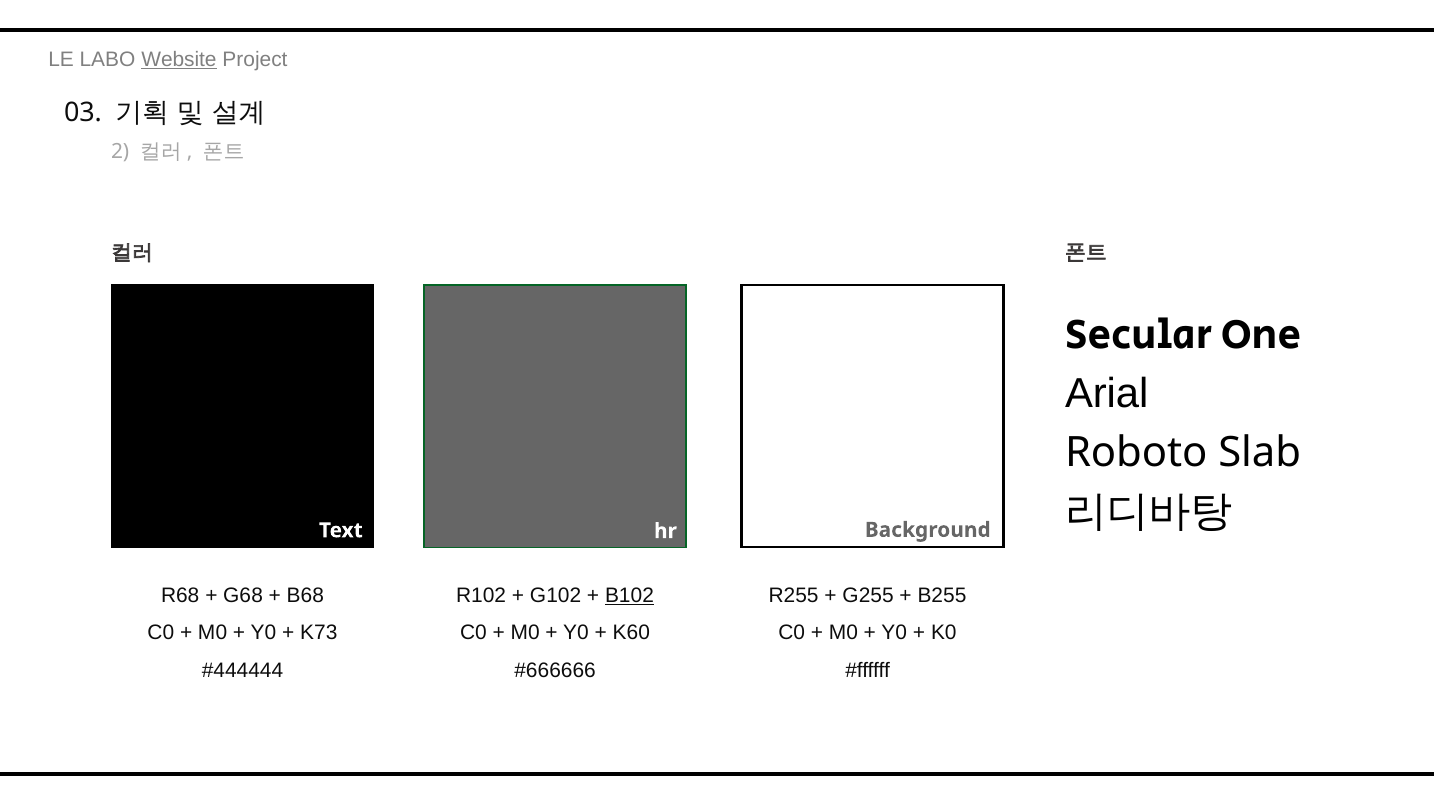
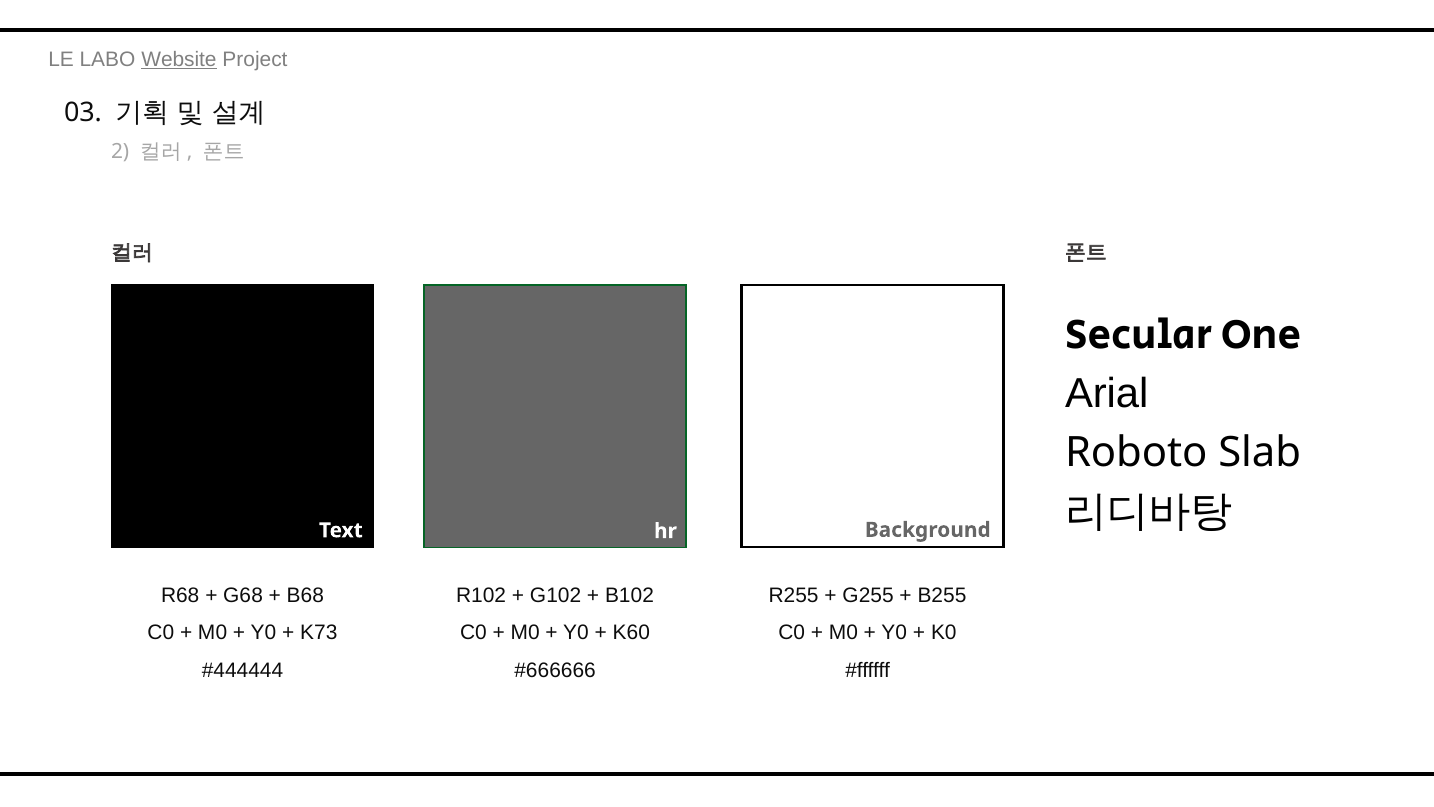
B102 underline: present -> none
